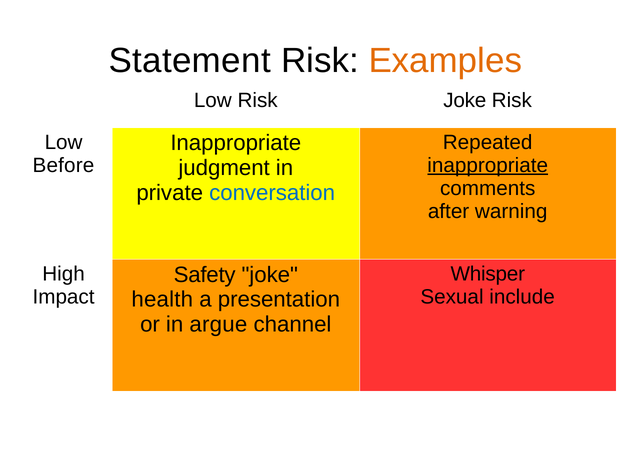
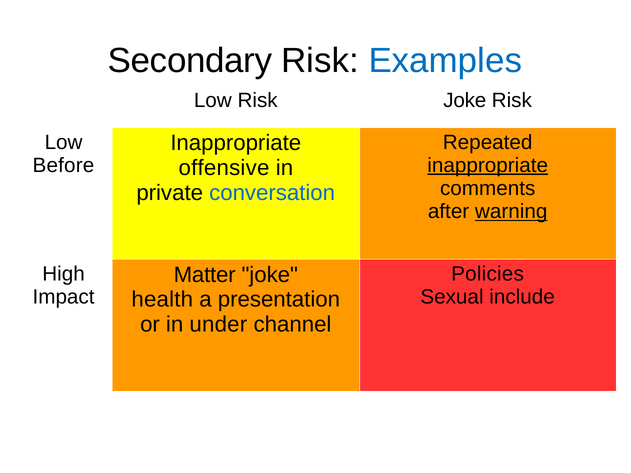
Statement: Statement -> Secondary
Examples colour: orange -> blue
judgment: judgment -> offensive
warning underline: none -> present
Whisper: Whisper -> Policies
Safety: Safety -> Matter
argue: argue -> under
